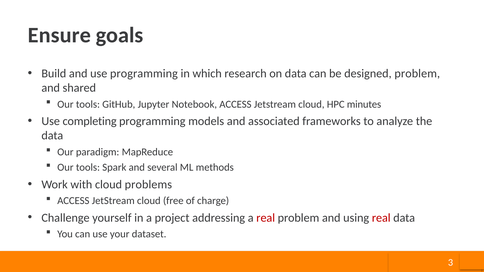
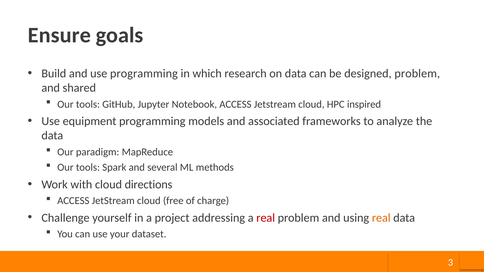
minutes: minutes -> inspired
completing: completing -> equipment
problems: problems -> directions
real at (381, 218) colour: red -> orange
